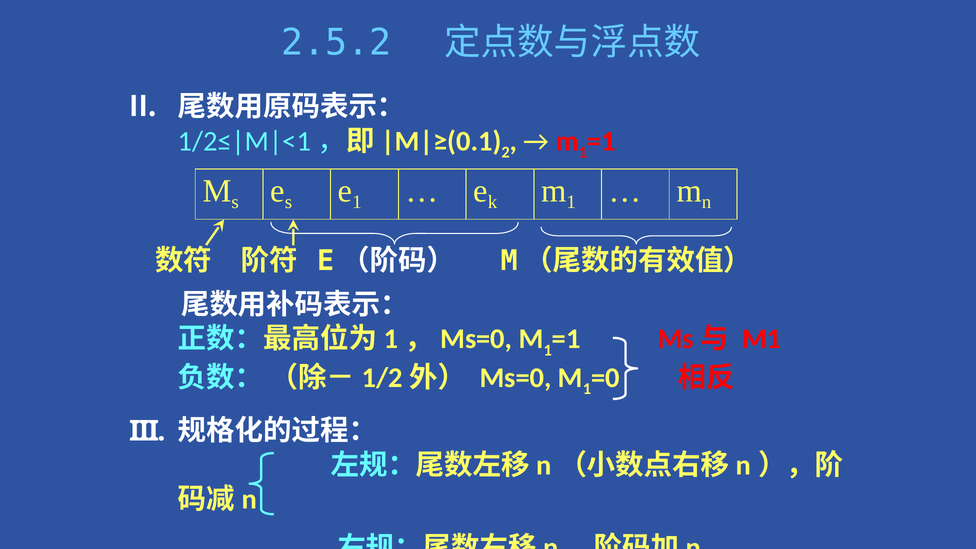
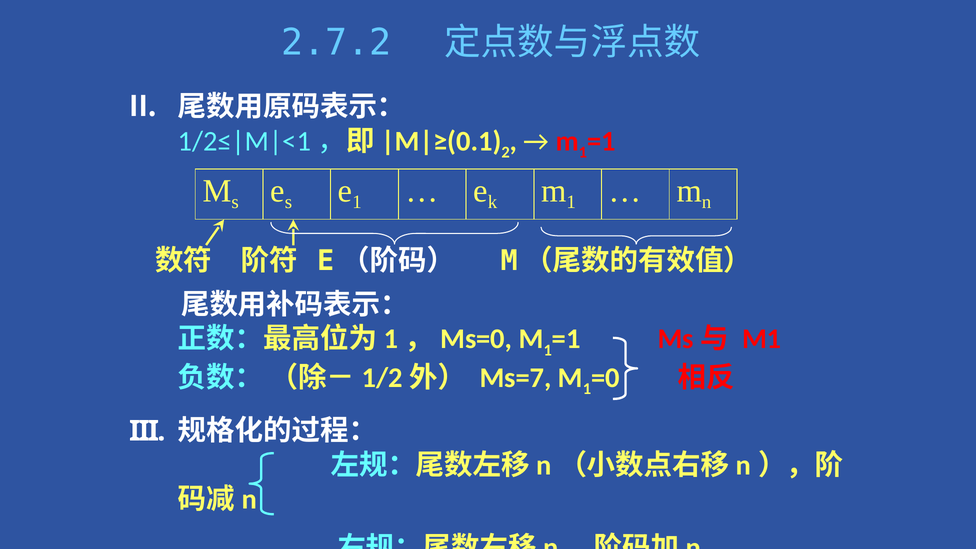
2.5.2: 2.5.2 -> 2.7.2
Ms=0: Ms=0 -> Ms=7
